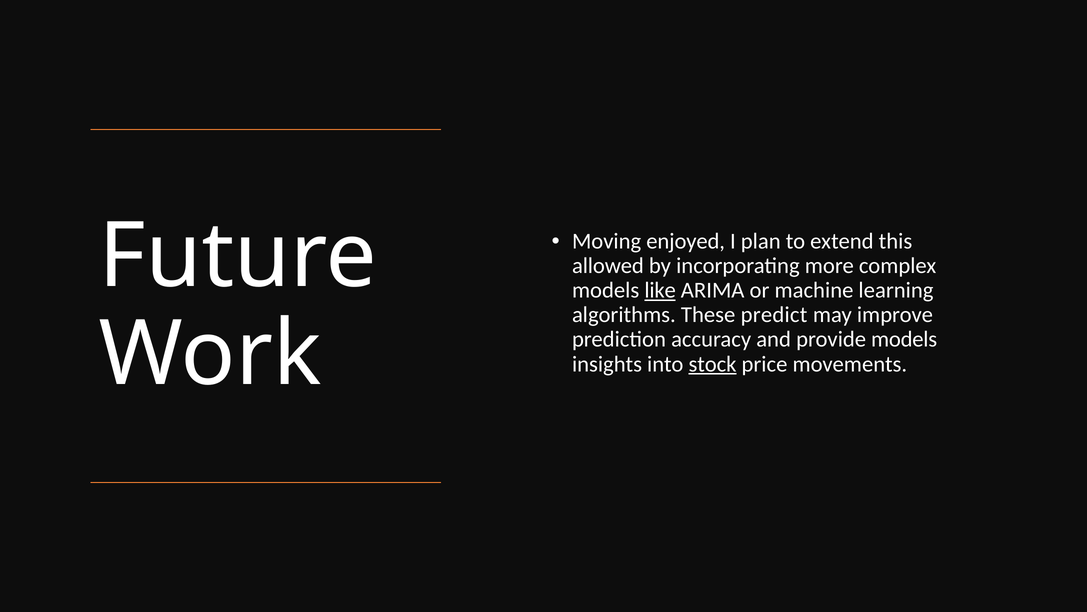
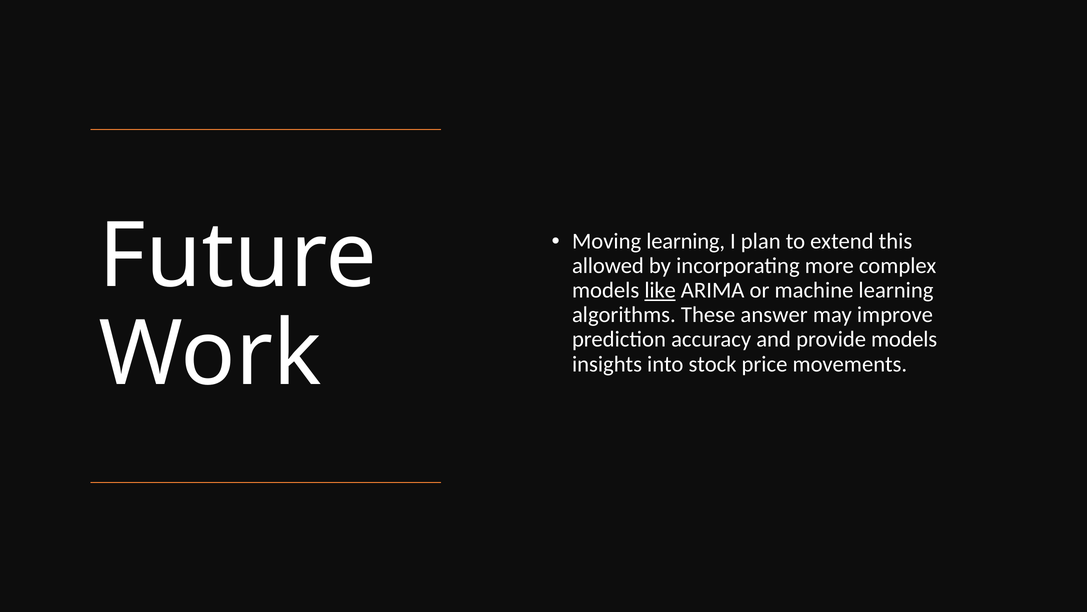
Moving enjoyed: enjoyed -> learning
predict: predict -> answer
stock underline: present -> none
